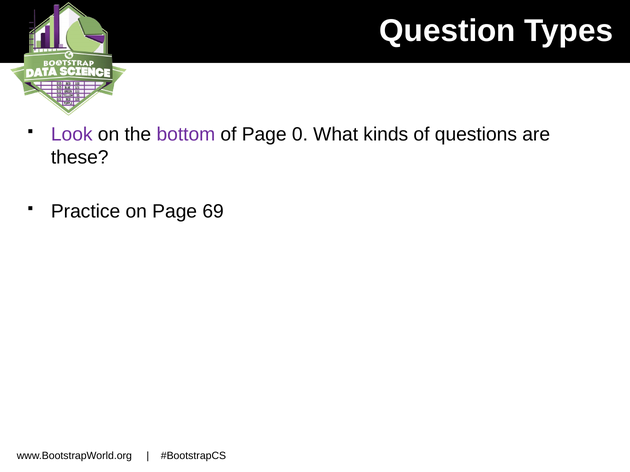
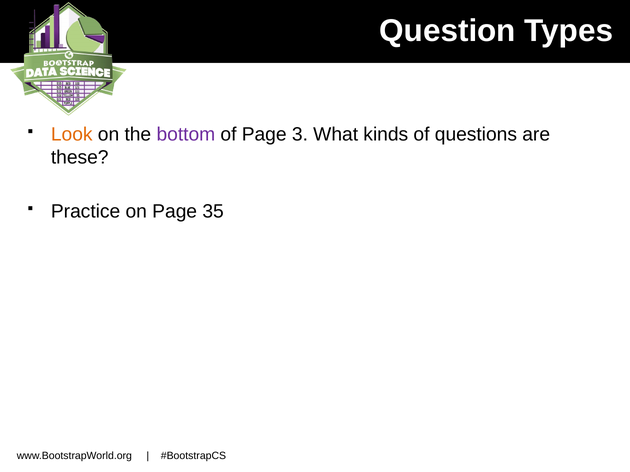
Look colour: purple -> orange
0: 0 -> 3
69: 69 -> 35
